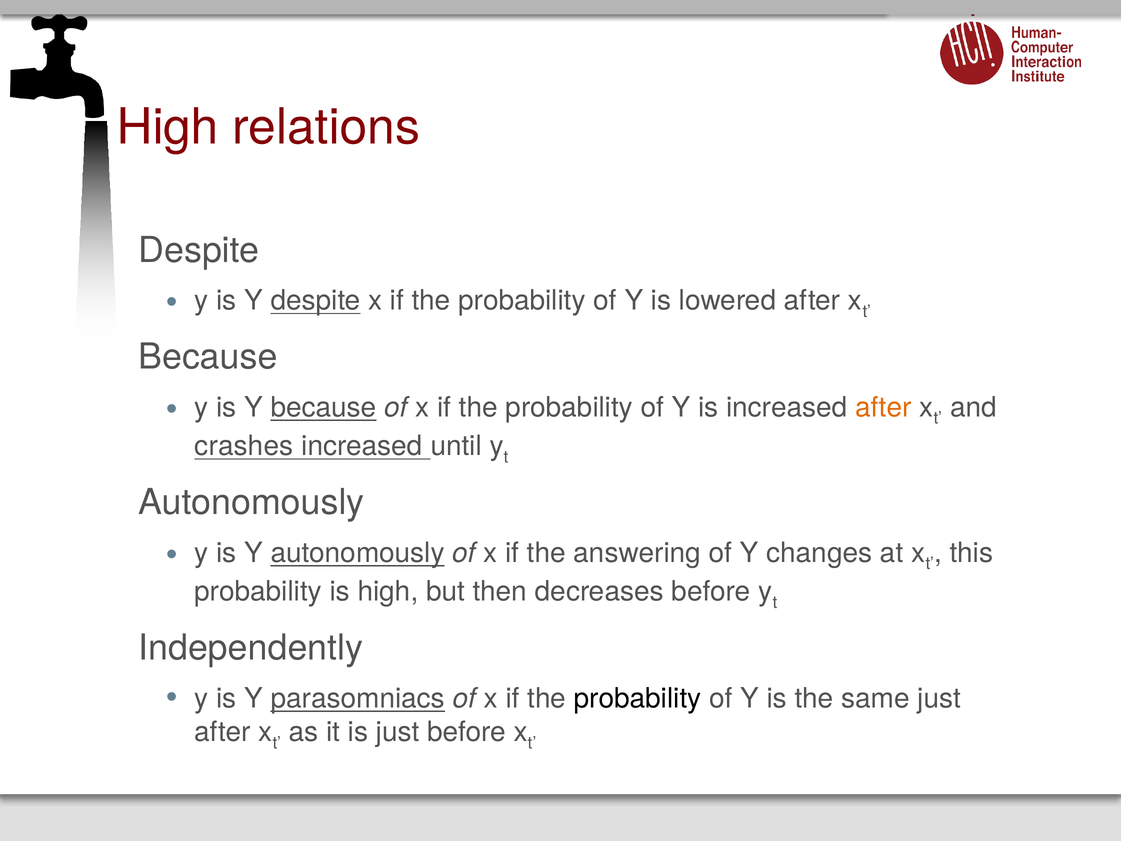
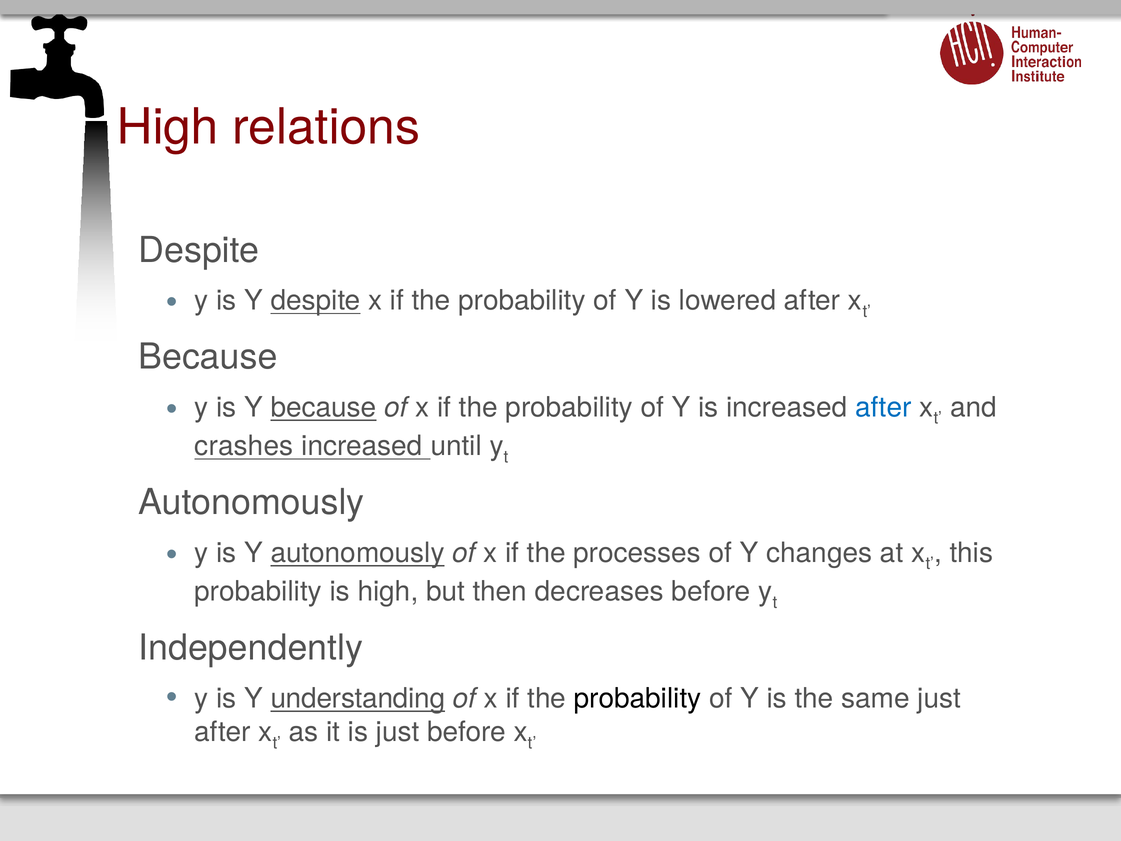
after at (883, 407) colour: orange -> blue
answering: answering -> processes
parasomniacs: parasomniacs -> understanding
